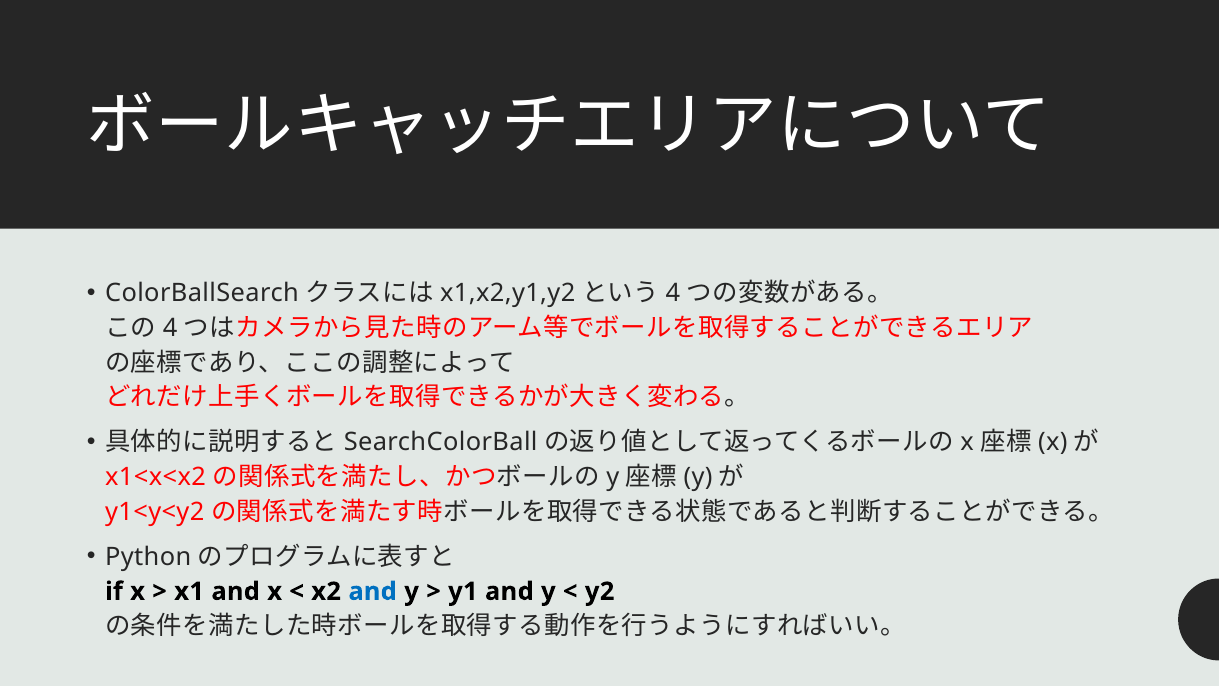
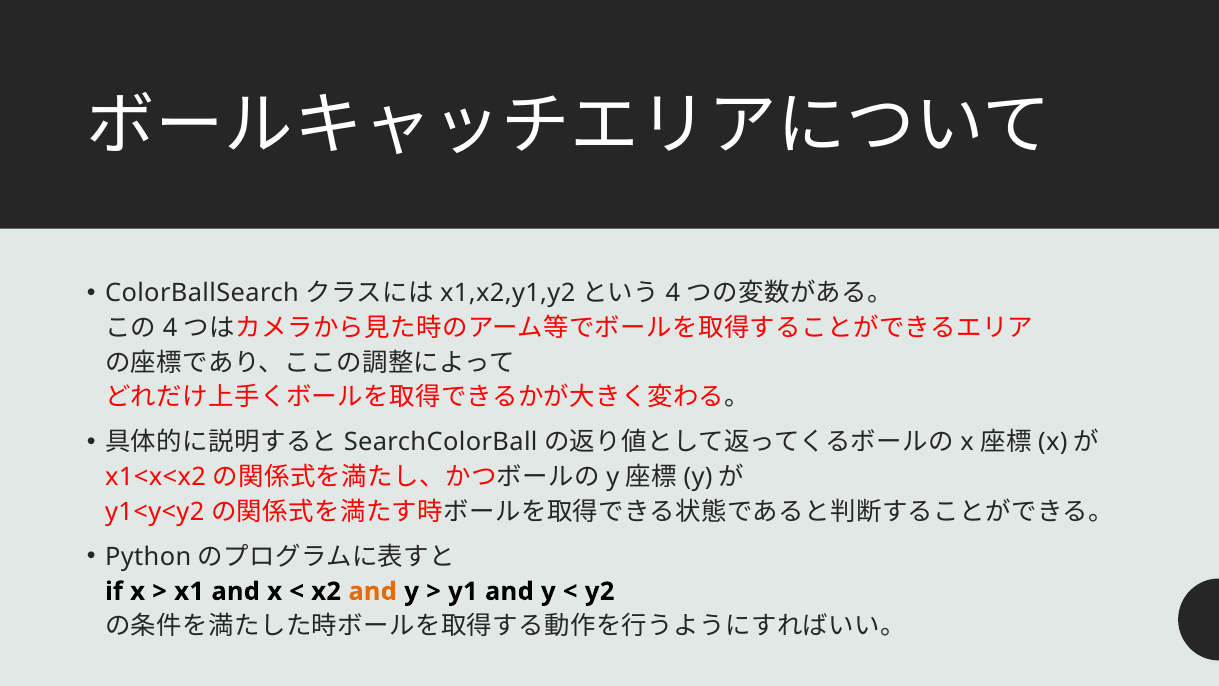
and at (373, 591) colour: blue -> orange
